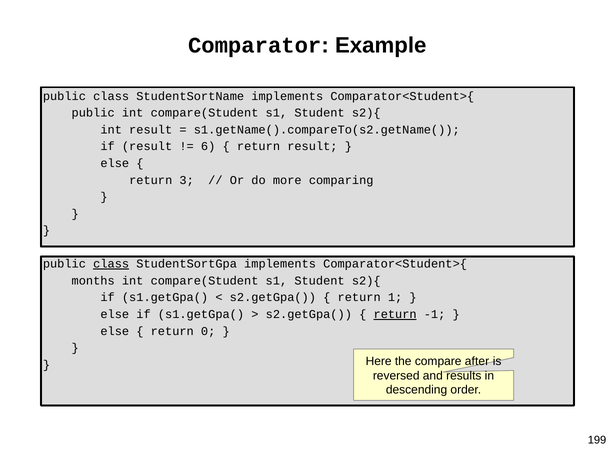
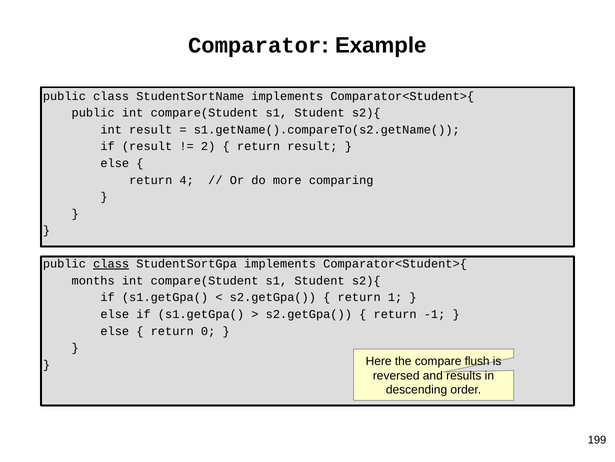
6: 6 -> 2
3: 3 -> 4
return at (395, 314) underline: present -> none
after: after -> flush
